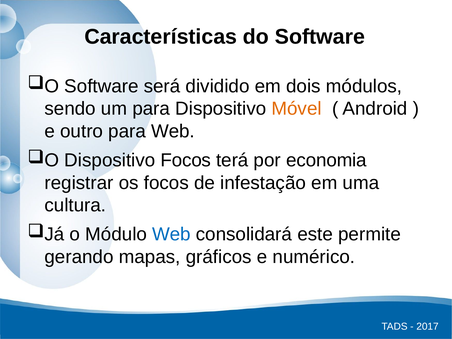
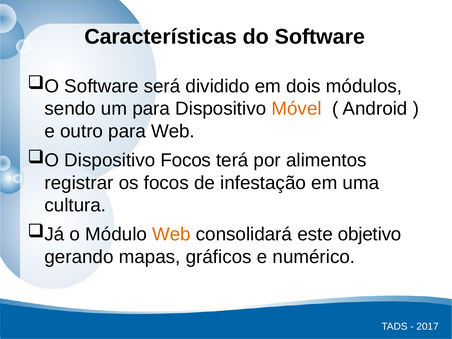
economia: economia -> alimentos
Web at (171, 234) colour: blue -> orange
permite: permite -> objetivo
